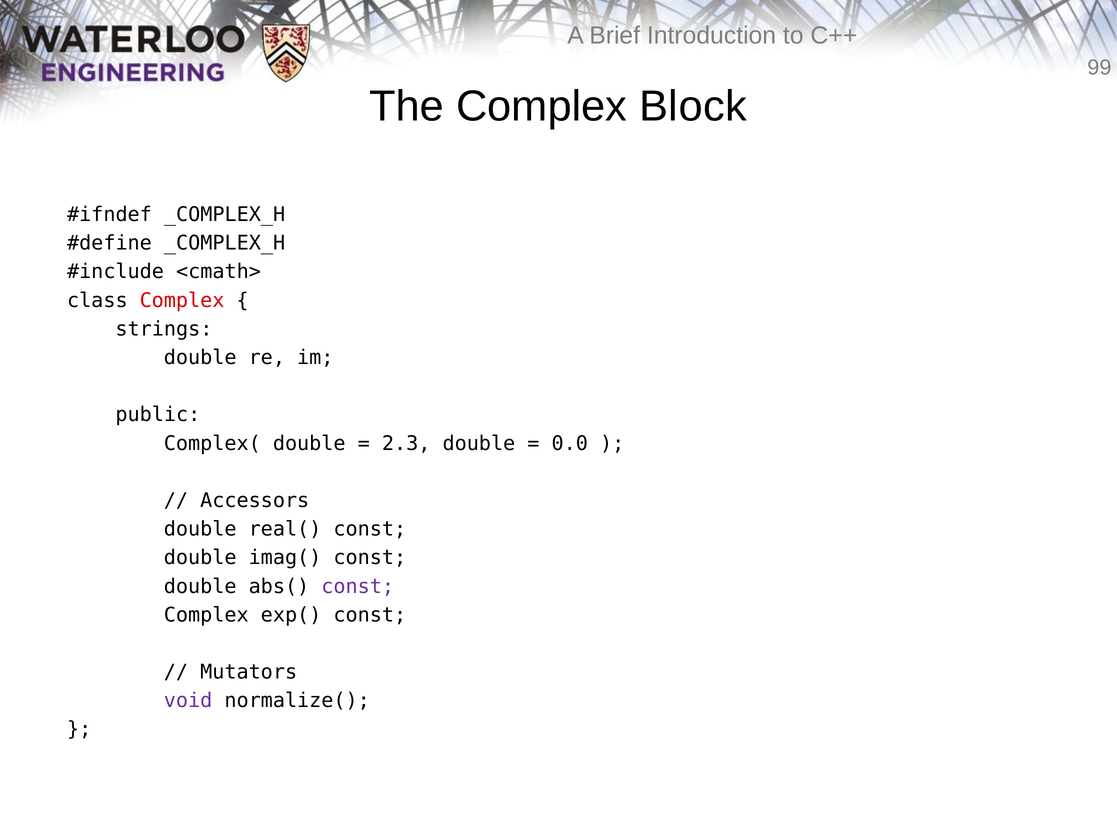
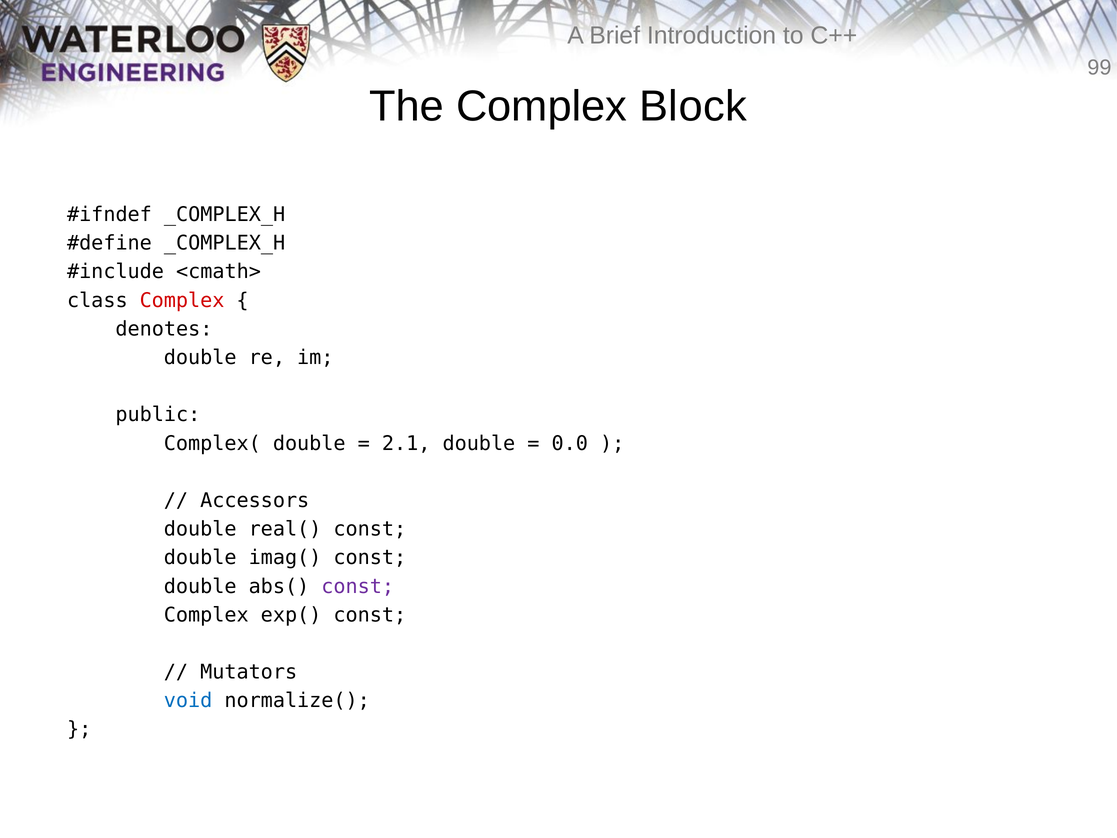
strings: strings -> denotes
2.3: 2.3 -> 2.1
void colour: purple -> blue
